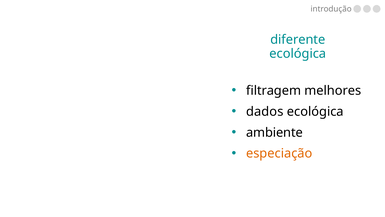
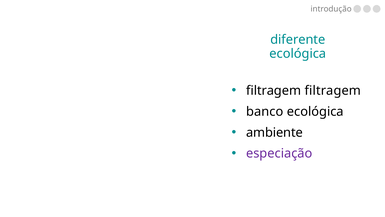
filtragem melhores: melhores -> filtragem
dados: dados -> banco
especiação colour: orange -> purple
